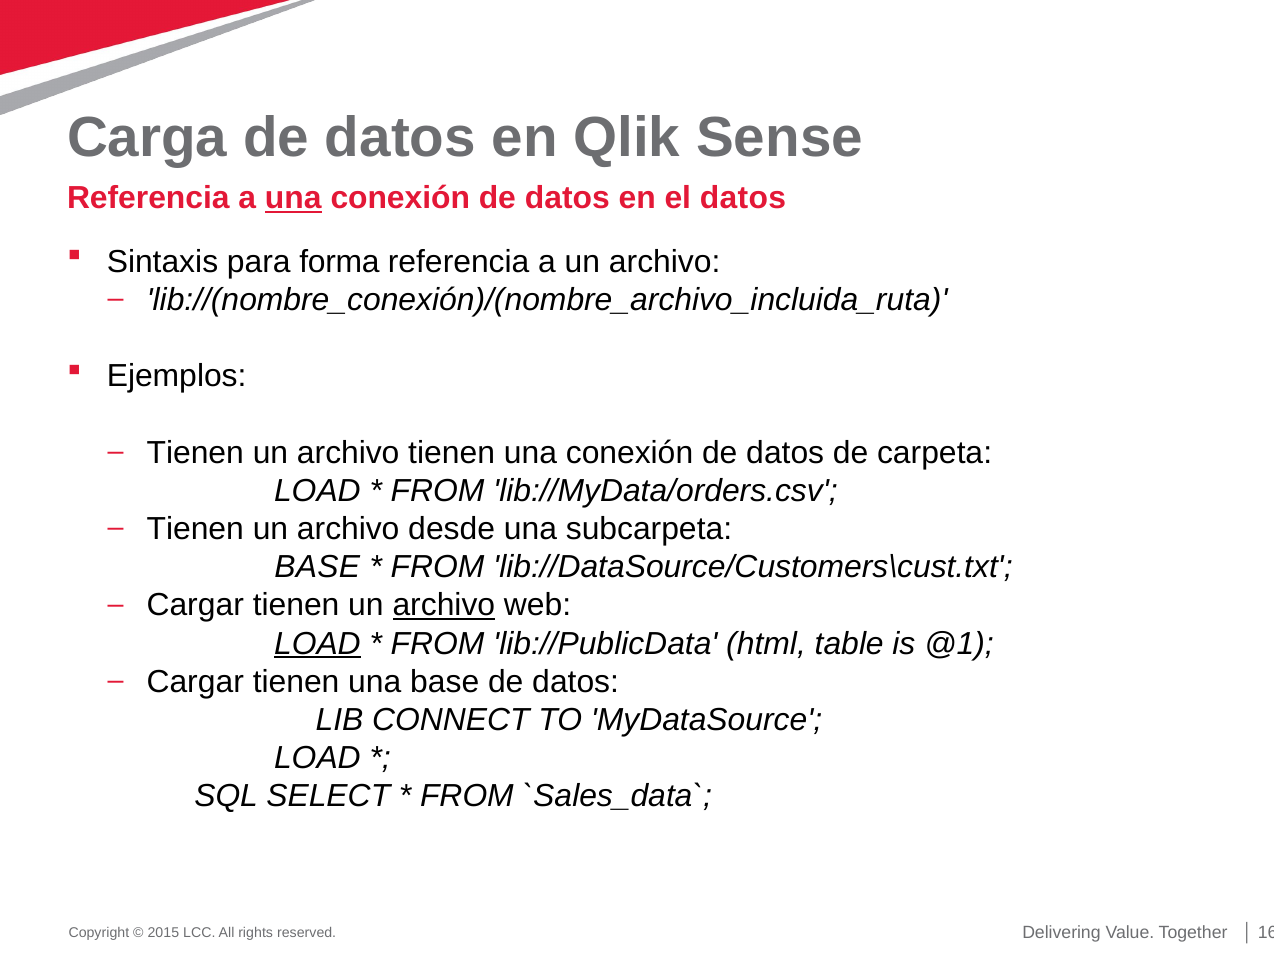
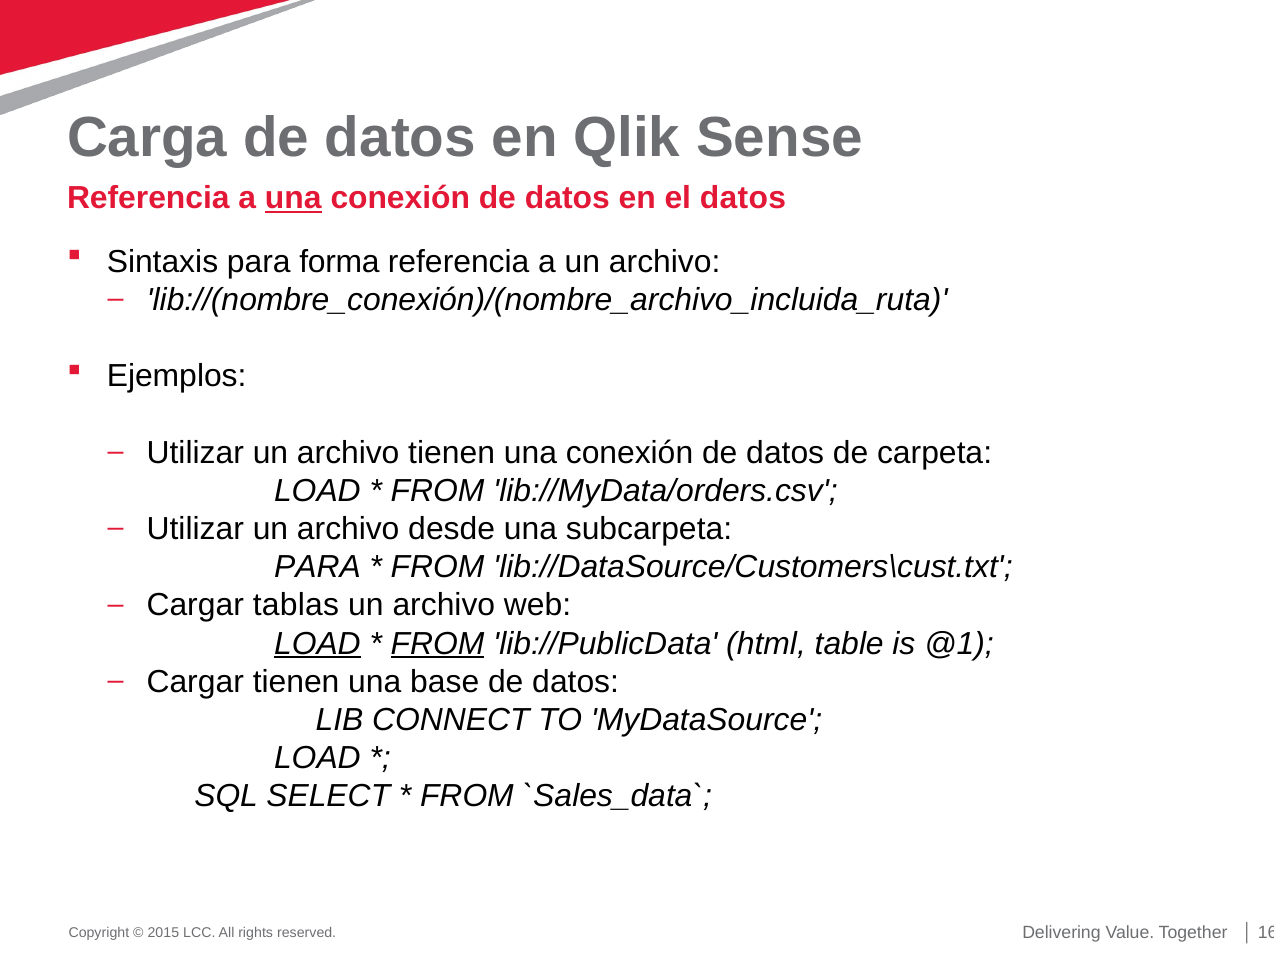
Tienen at (195, 453): Tienen -> Utilizar
Tienen at (195, 529): Tienen -> Utilizar
BASE at (317, 568): BASE -> PARA
tienen at (296, 606): tienen -> tablas
archivo at (444, 606) underline: present -> none
FROM at (438, 644) underline: none -> present
